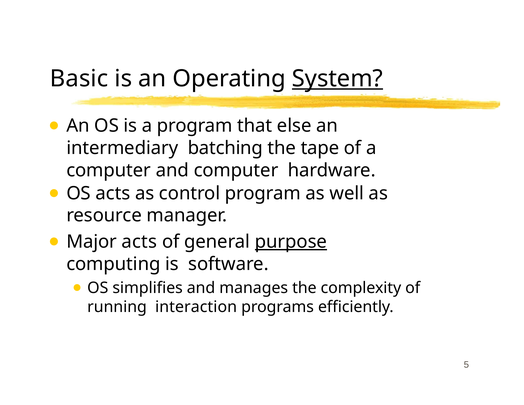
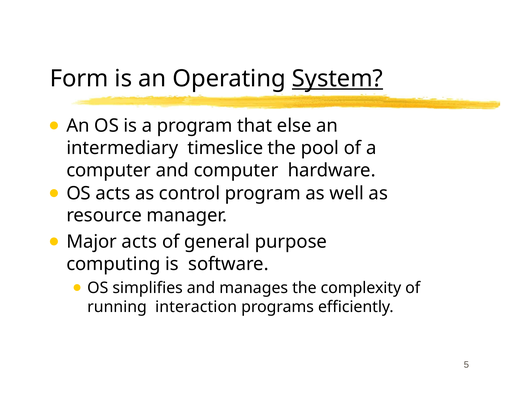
Basic: Basic -> Form
batching: batching -> timeslice
tape: tape -> pool
purpose underline: present -> none
